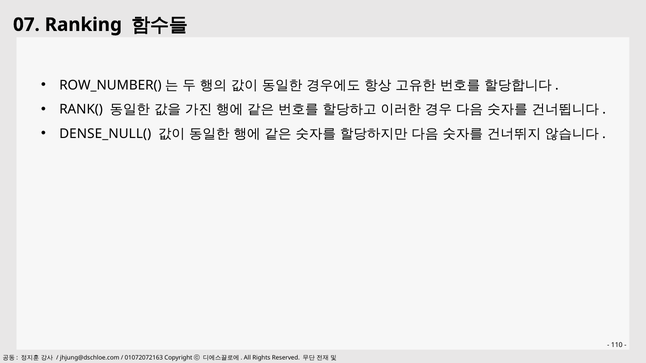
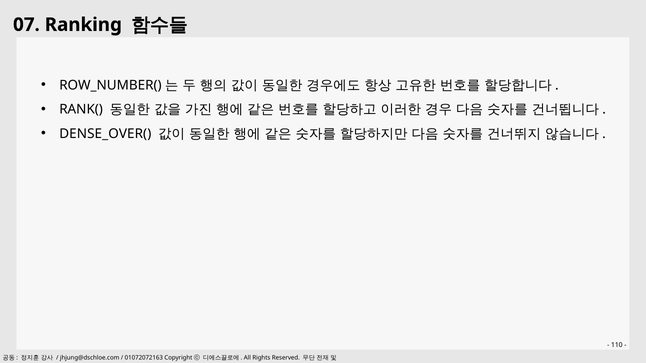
DENSE_NULL(: DENSE_NULL( -> DENSE_OVER(
